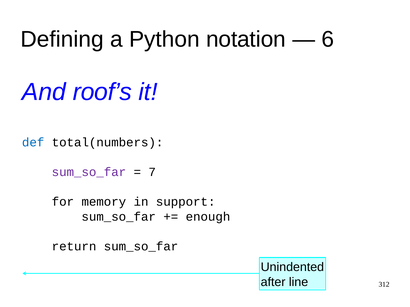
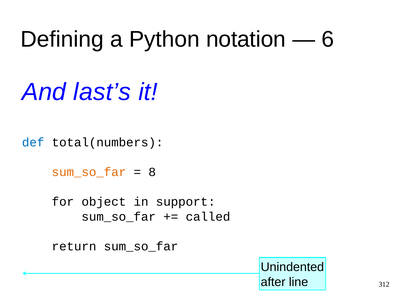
roof’s: roof’s -> last’s
sum_so_far at (89, 172) colour: purple -> orange
7: 7 -> 8
memory: memory -> object
enough: enough -> called
